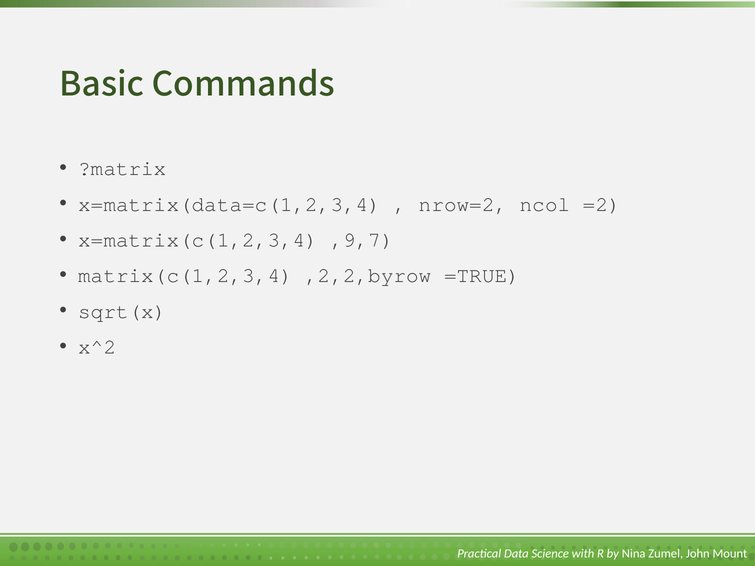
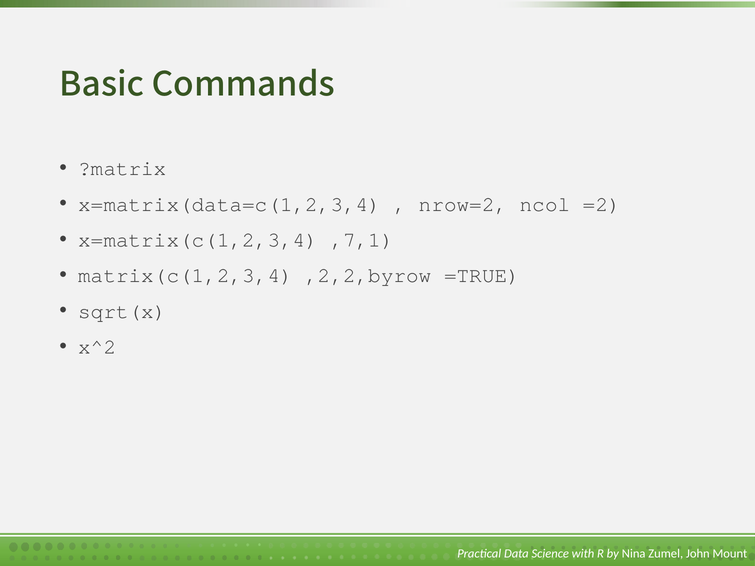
,9,7: ,9,7 -> ,7,1
